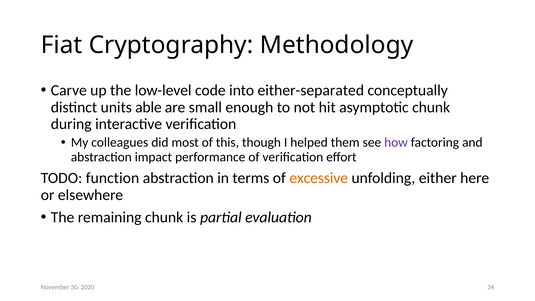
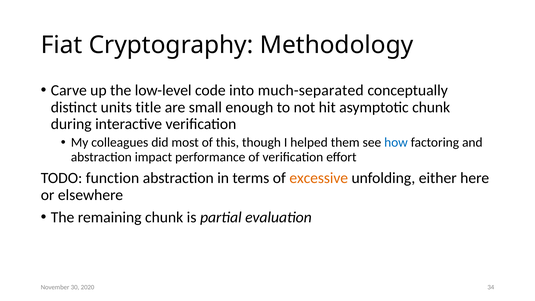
either-separated: either-separated -> much-separated
able: able -> title
how colour: purple -> blue
